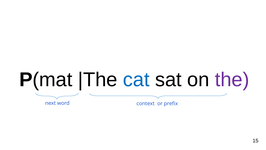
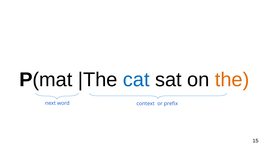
the colour: purple -> orange
